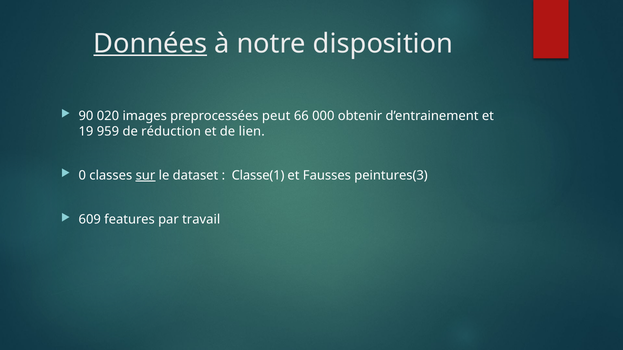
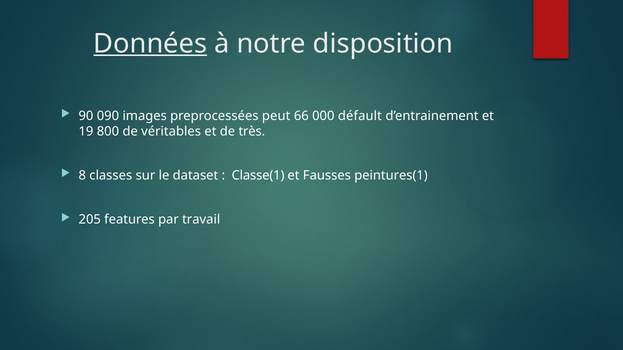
020: 020 -> 090
obtenir: obtenir -> défault
959: 959 -> 800
réduction: réduction -> véritables
lien: lien -> très
0: 0 -> 8
sur underline: present -> none
peintures(3: peintures(3 -> peintures(1
609: 609 -> 205
